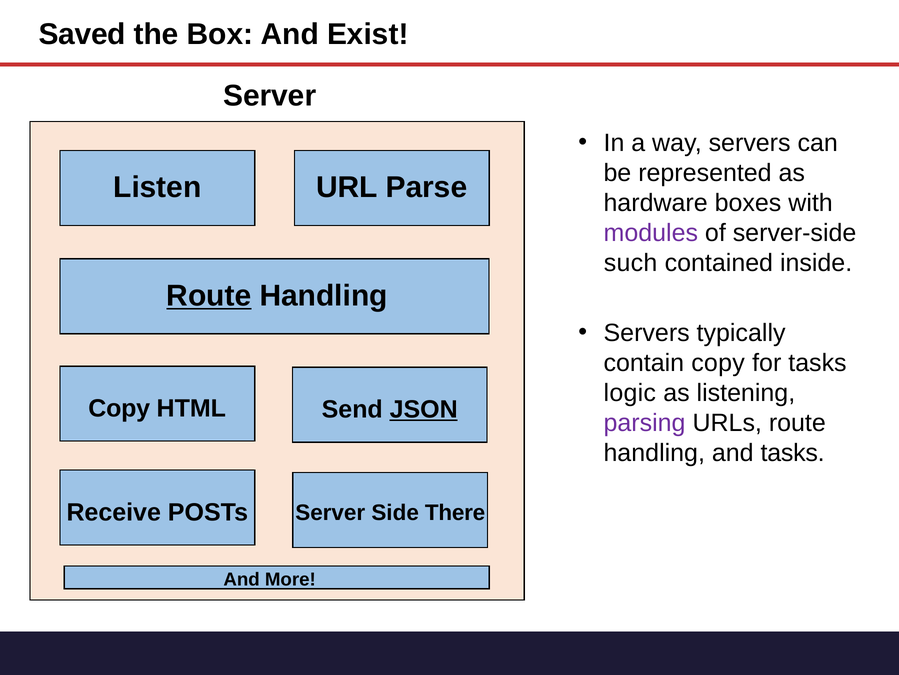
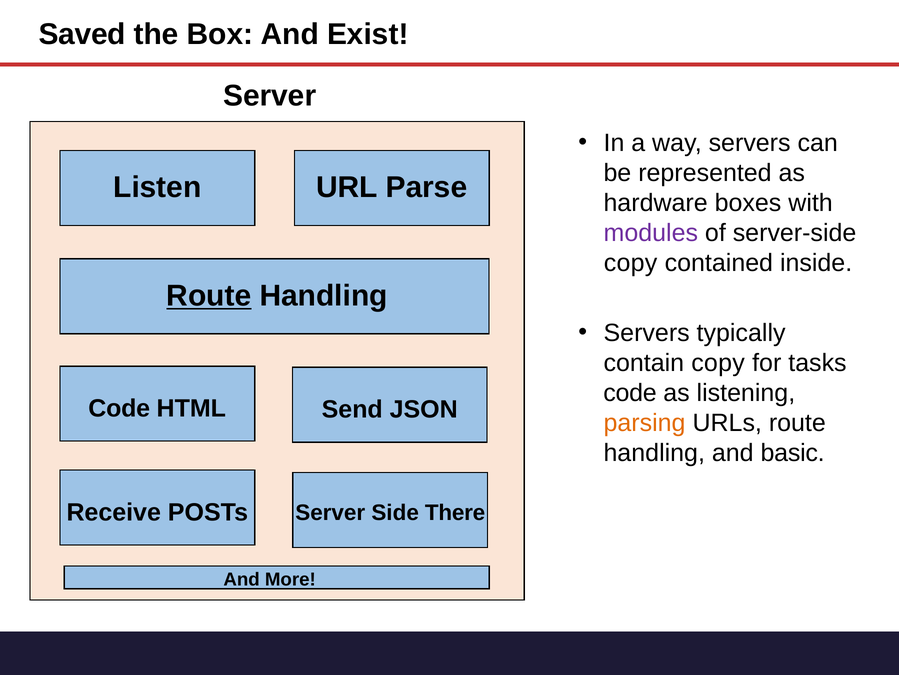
such at (631, 263): such -> copy
logic at (630, 392): logic -> code
Copy at (119, 408): Copy -> Code
JSON underline: present -> none
parsing colour: purple -> orange
and tasks: tasks -> basic
